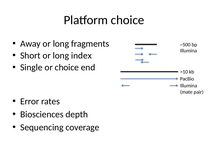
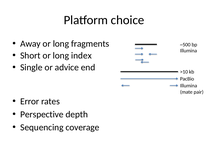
or choice: choice -> advice
Biosciences: Biosciences -> Perspective
